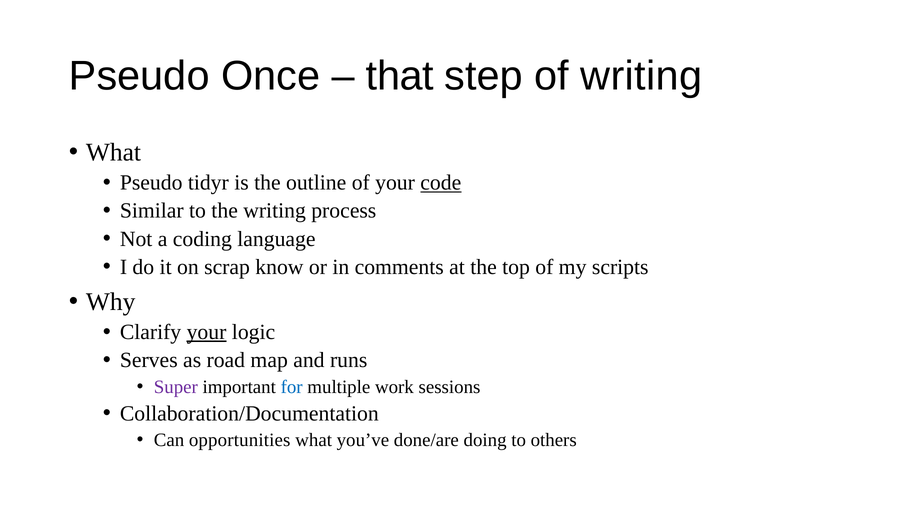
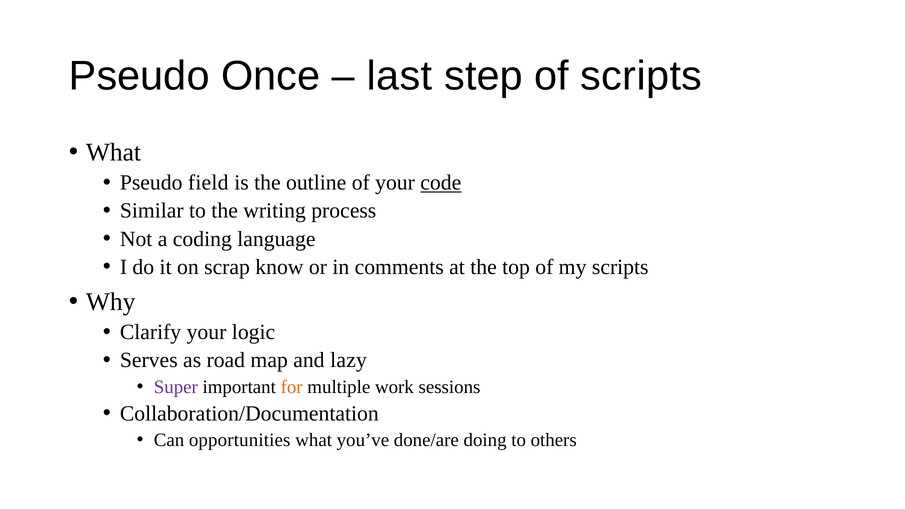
that: that -> last
of writing: writing -> scripts
tidyr: tidyr -> field
your at (207, 332) underline: present -> none
runs: runs -> lazy
for colour: blue -> orange
